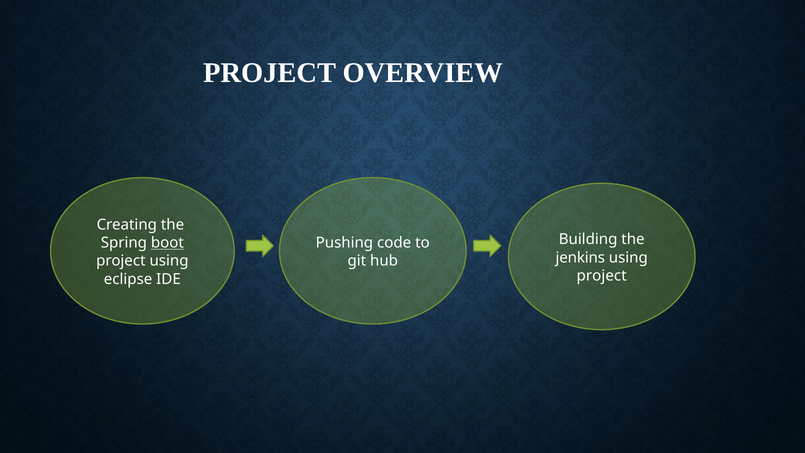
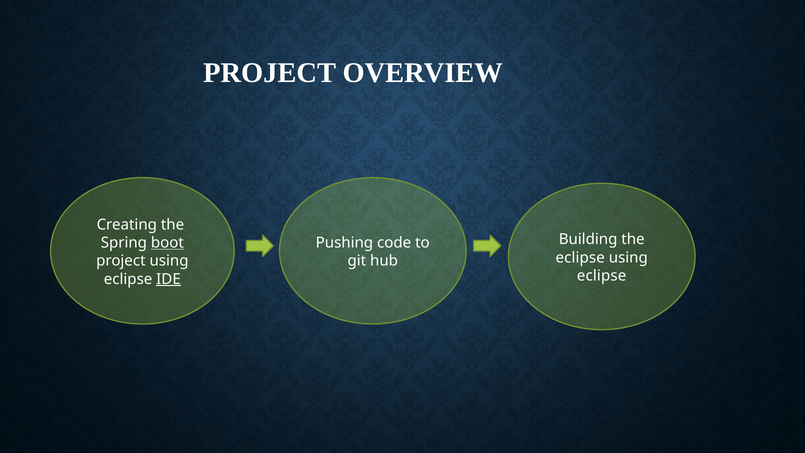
jenkins at (580, 257): jenkins -> eclipse
project at (602, 276): project -> eclipse
IDE underline: none -> present
